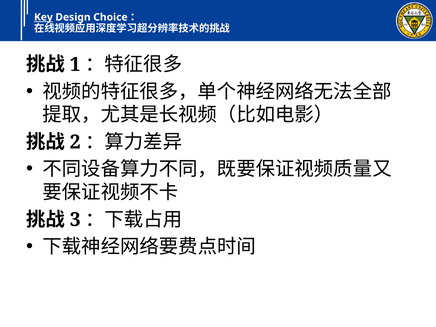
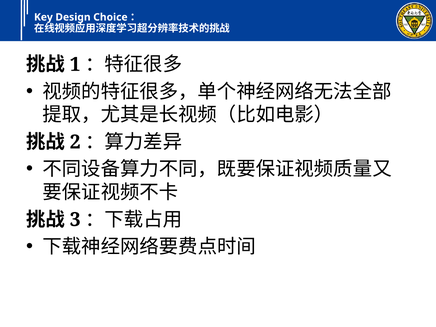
Key underline: present -> none
